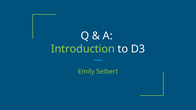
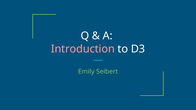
Introduction colour: light green -> pink
